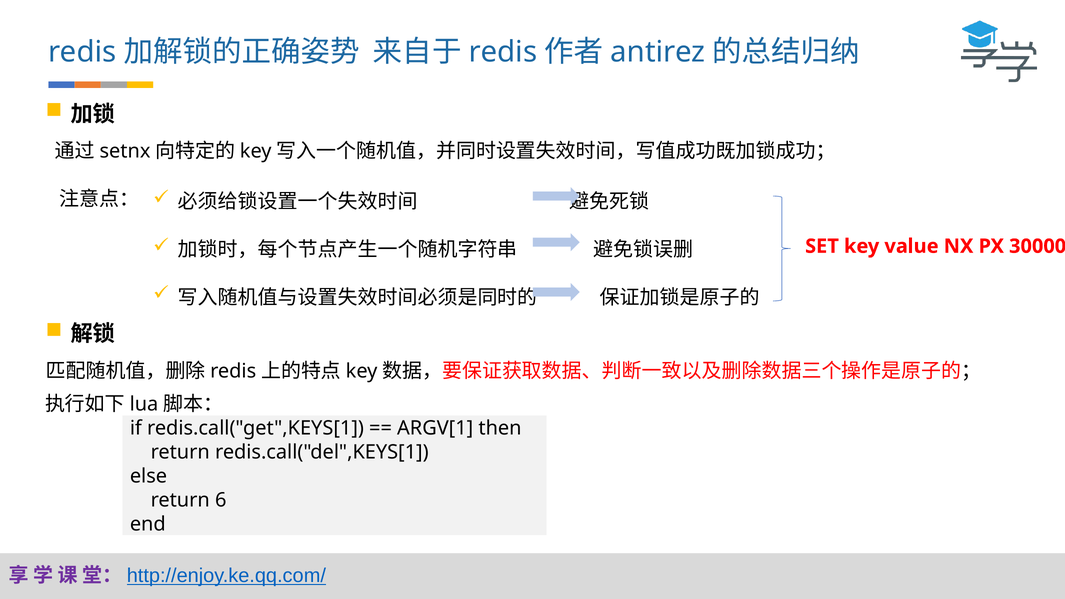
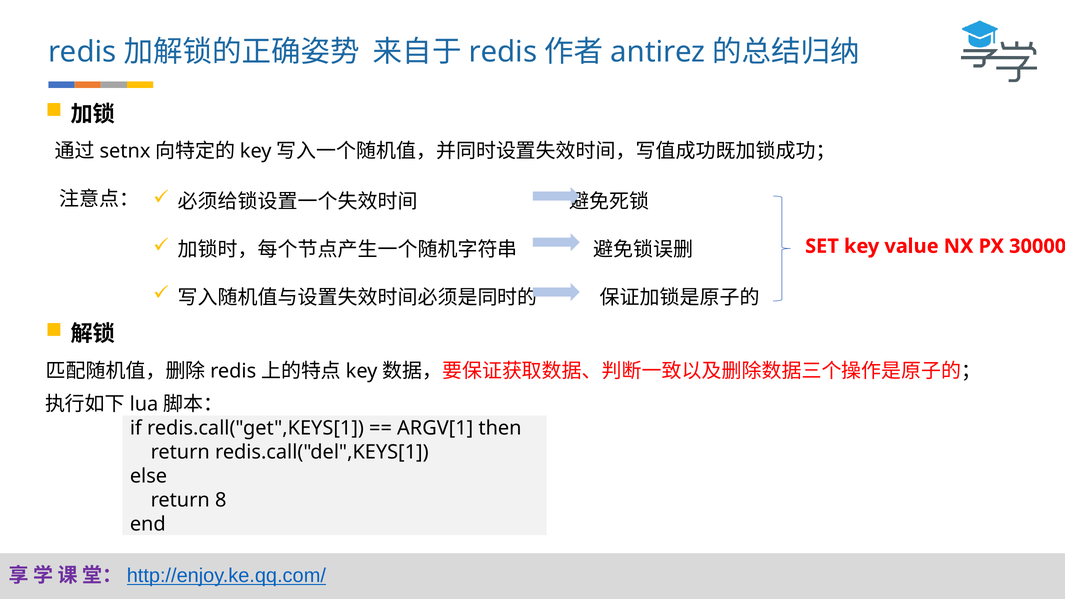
6: 6 -> 8
